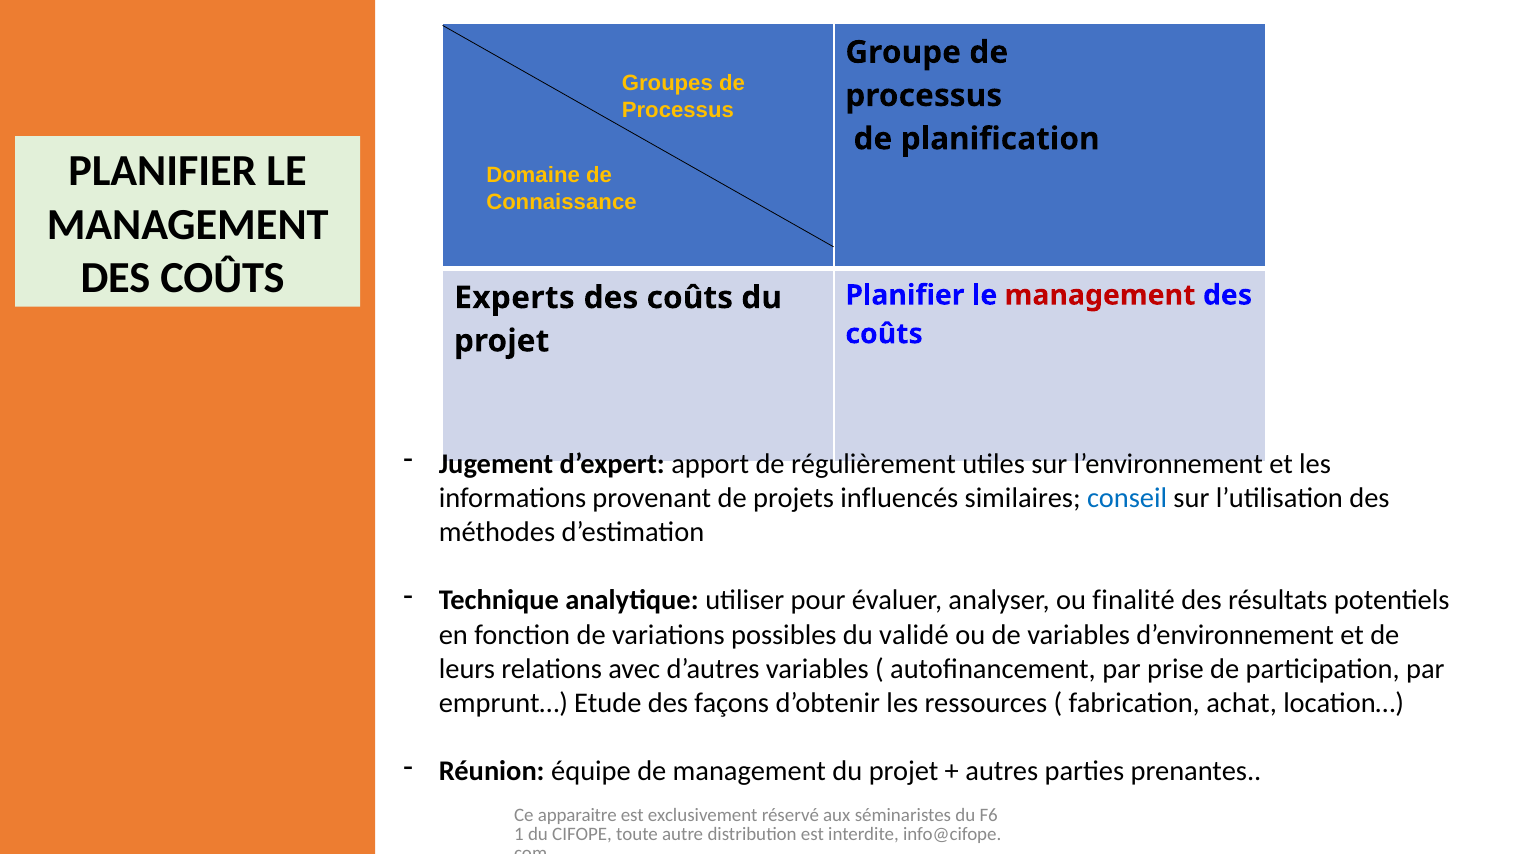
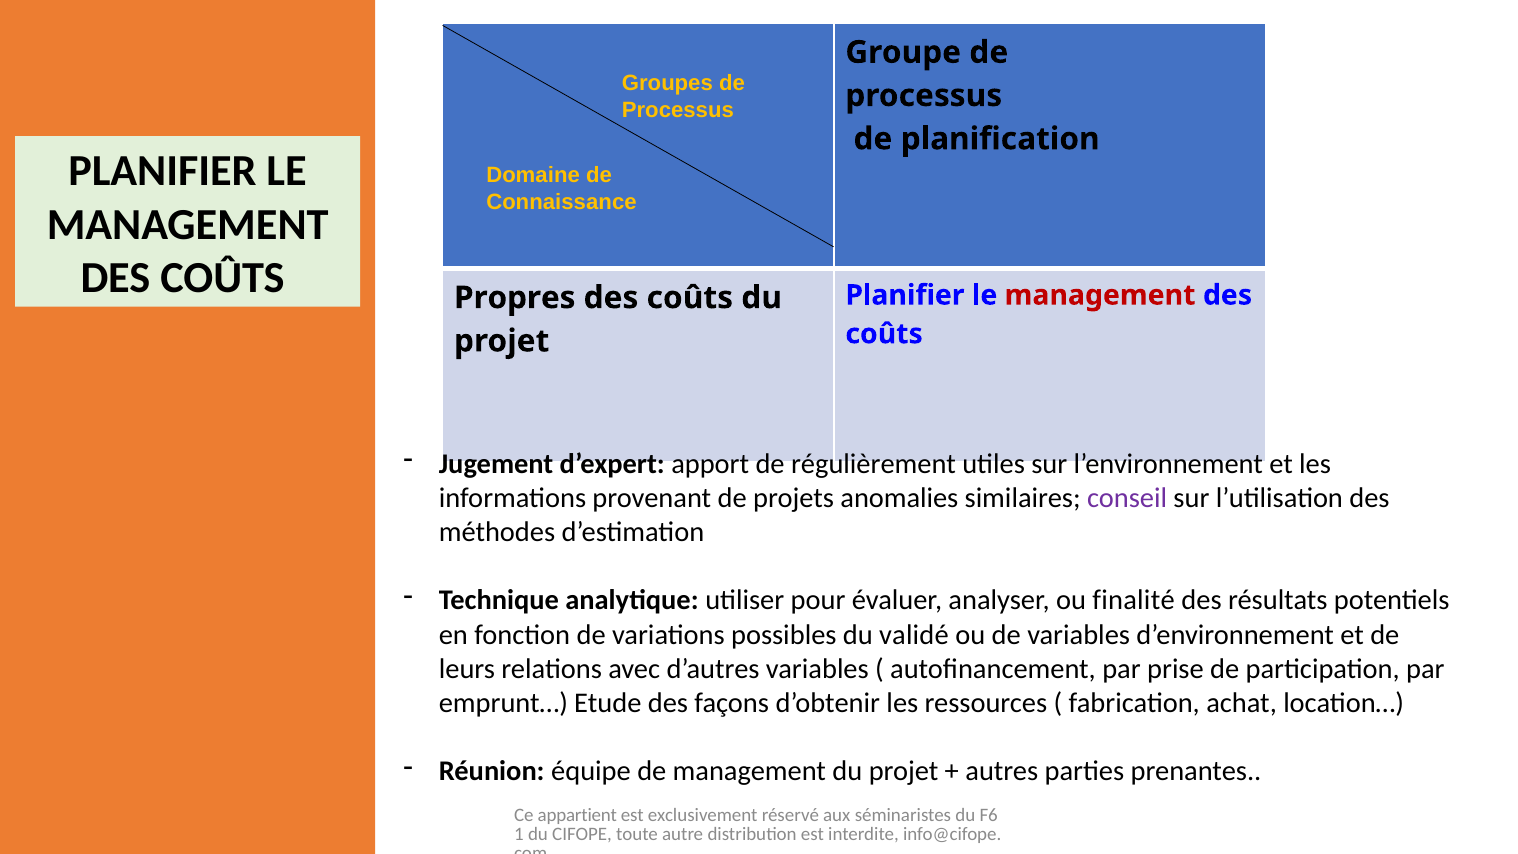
Experts: Experts -> Propres
influencés: influencés -> anomalies
conseil colour: blue -> purple
apparaitre: apparaitre -> appartient
